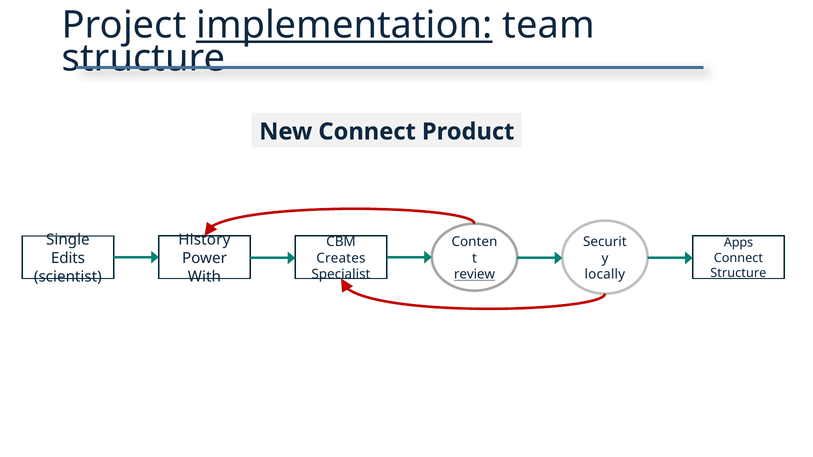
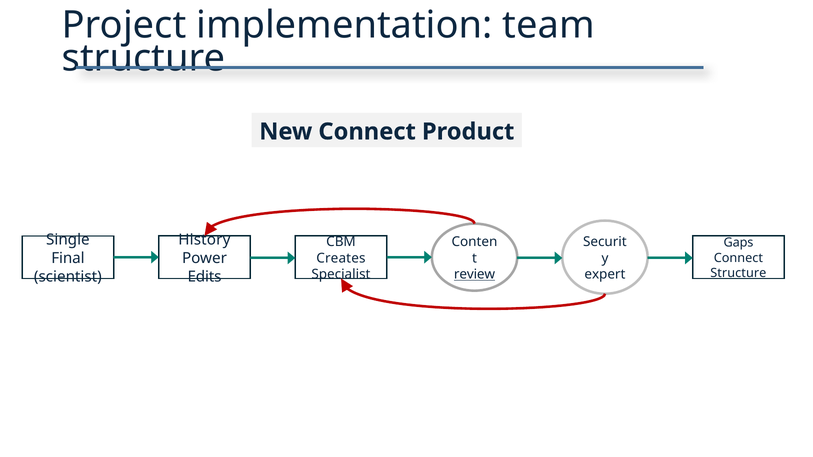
implementation underline: present -> none
Apps: Apps -> Gaps
Edits: Edits -> Final
locally: locally -> expert
With: With -> Edits
